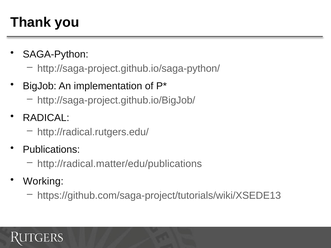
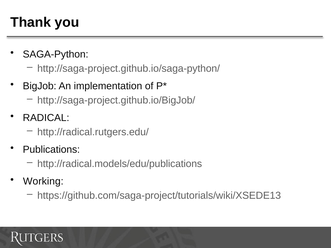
http://radical.matter/edu/publications: http://radical.matter/edu/publications -> http://radical.models/edu/publications
